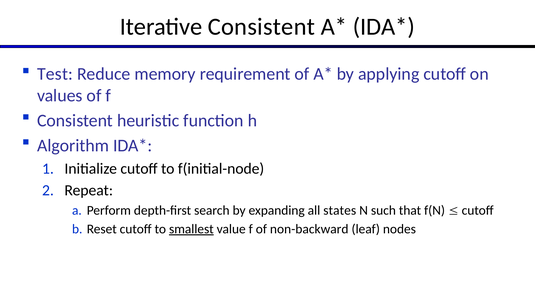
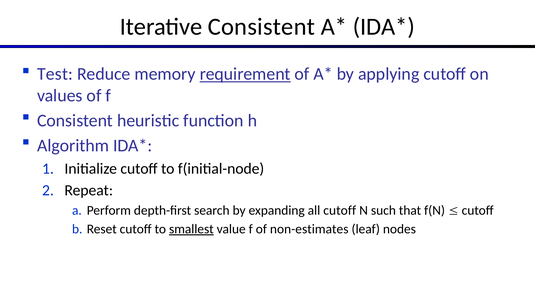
requirement underline: none -> present
all states: states -> cutoff
non-backward: non-backward -> non-estimates
